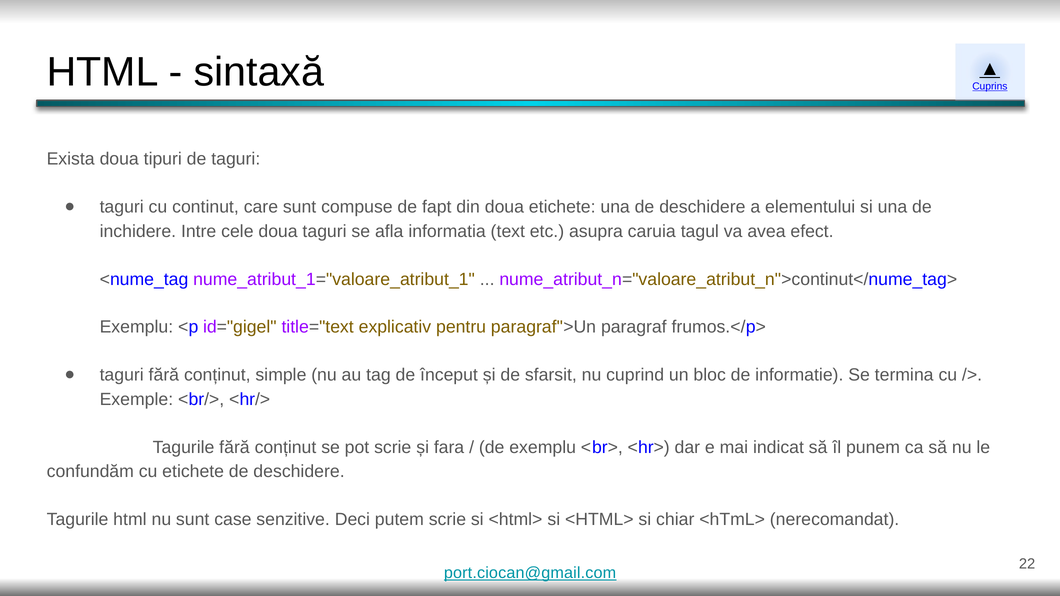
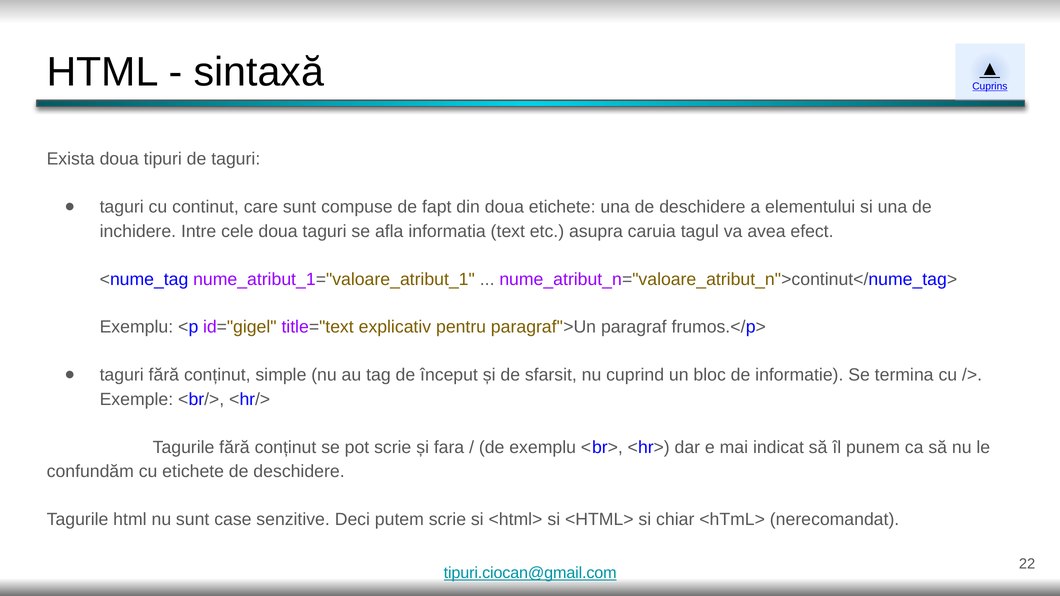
port.ciocan@gmail.com: port.ciocan@gmail.com -> tipuri.ciocan@gmail.com
